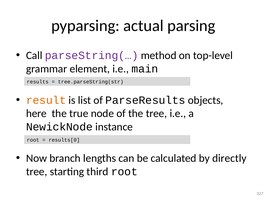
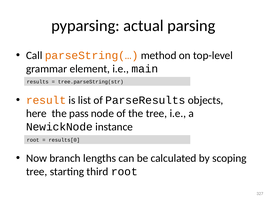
parseString(… colour: purple -> orange
true: true -> pass
directly: directly -> scoping
